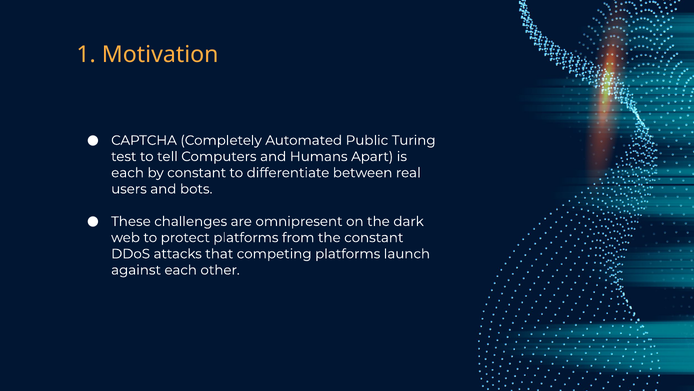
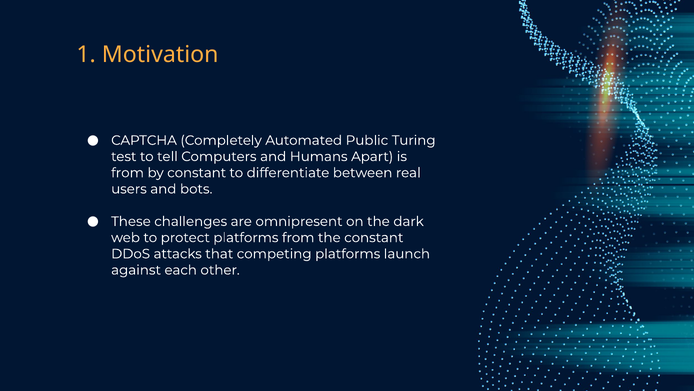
each at (128, 173): each -> from
